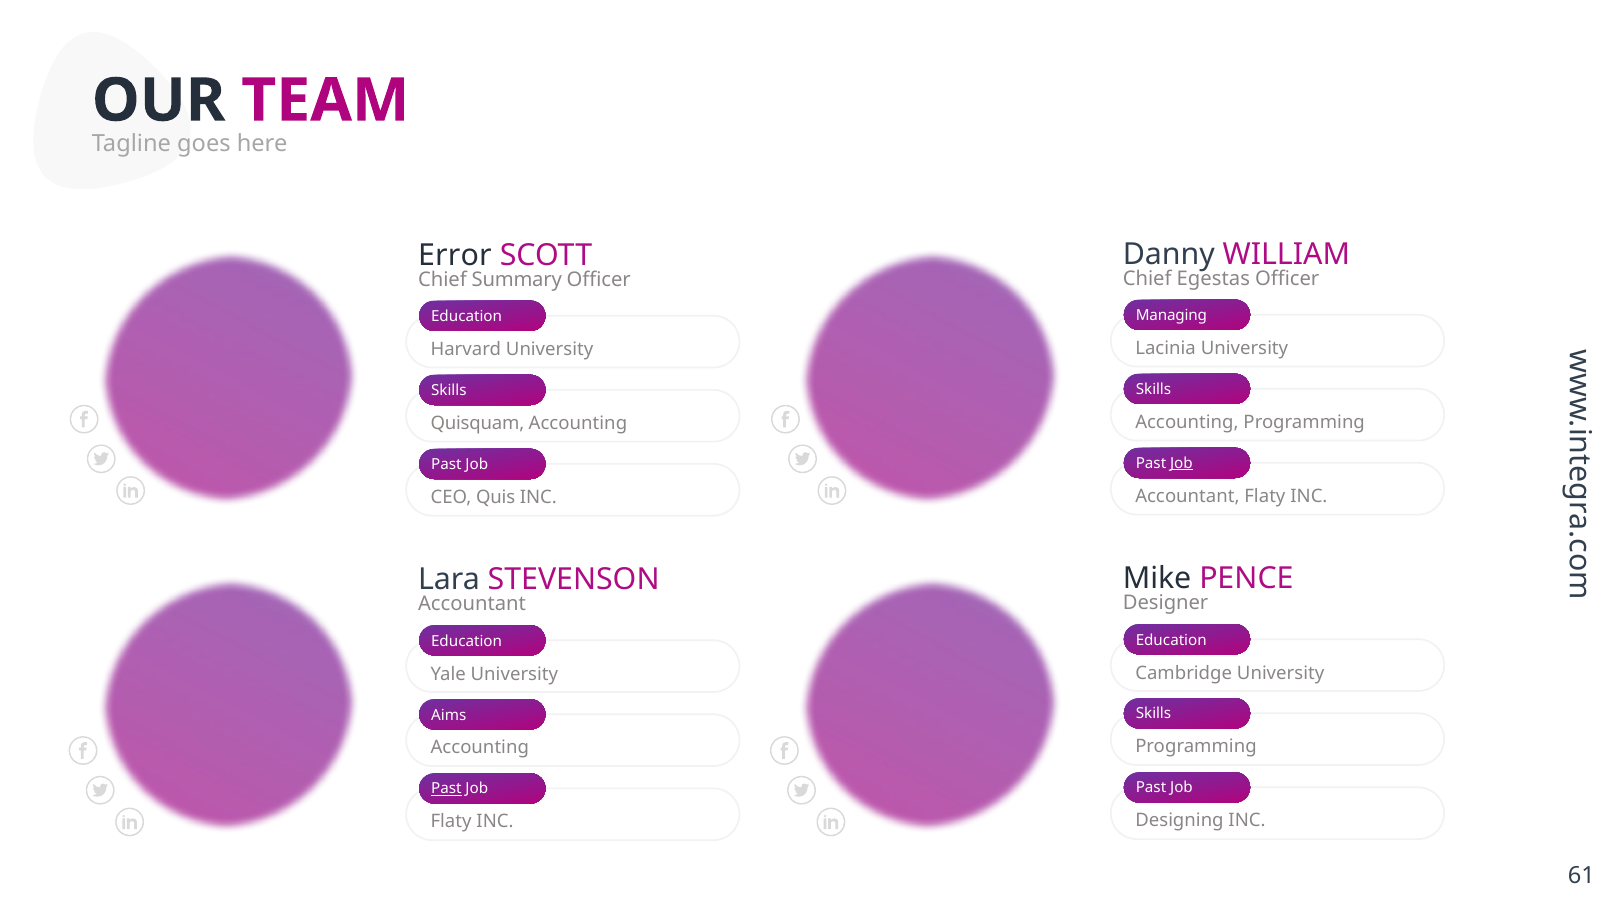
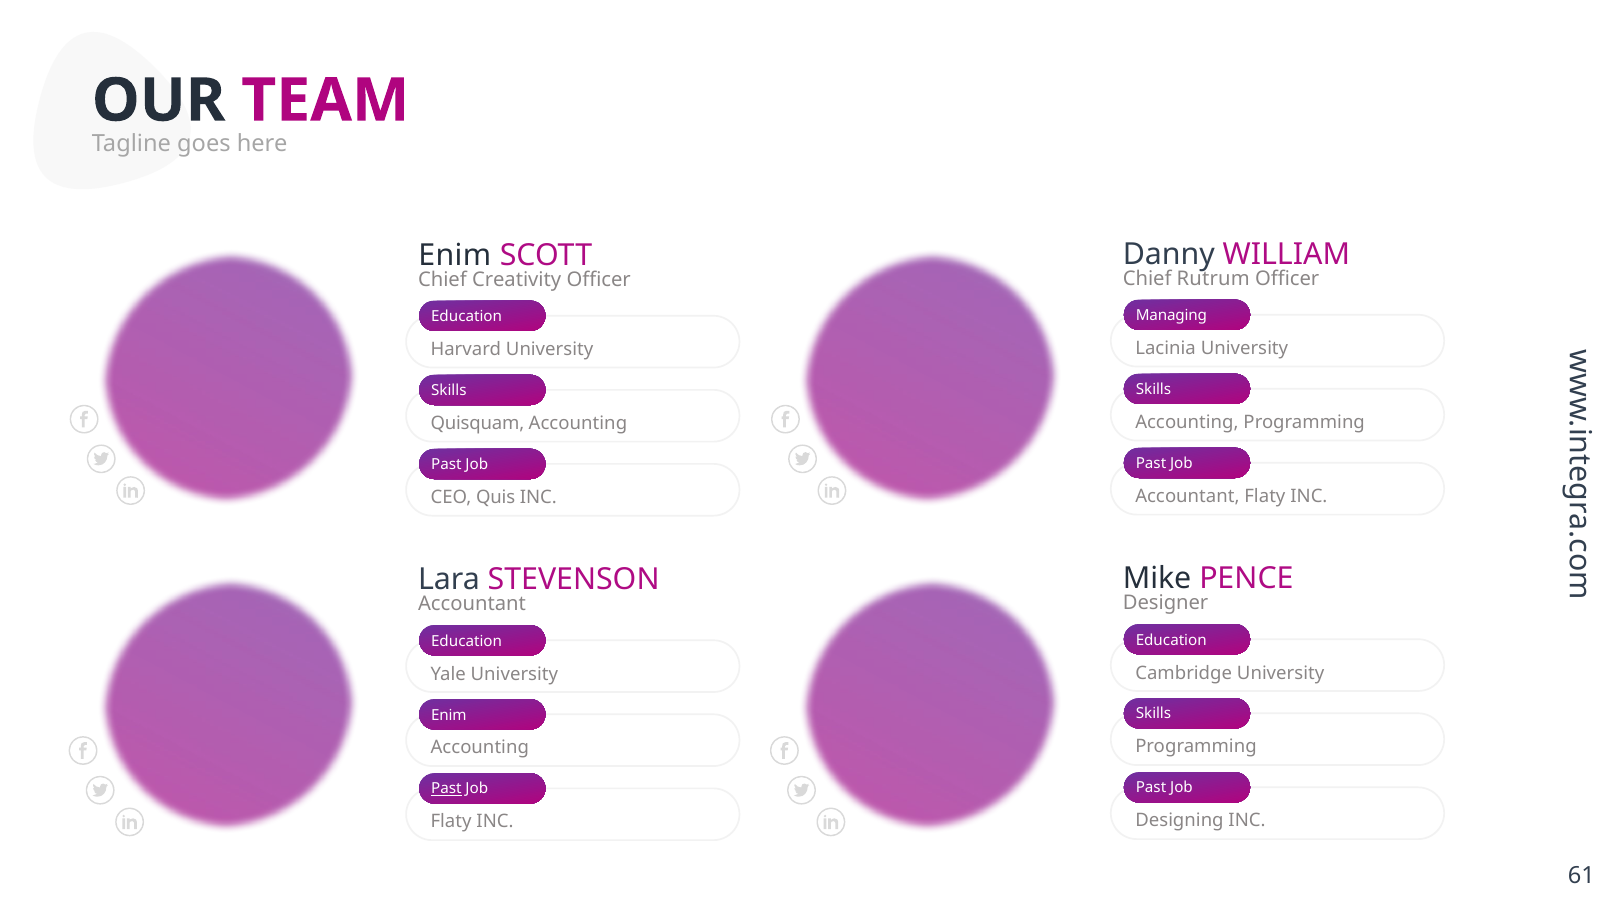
Error at (455, 256): Error -> Enim
Egestas: Egestas -> Rutrum
Summary: Summary -> Creativity
Job at (1181, 463) underline: present -> none
Aims at (449, 716): Aims -> Enim
